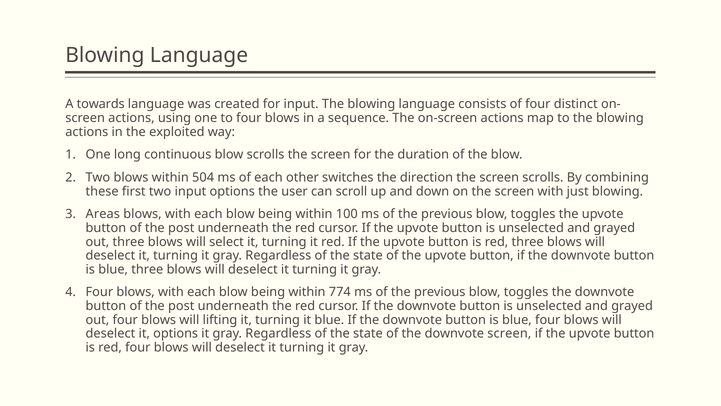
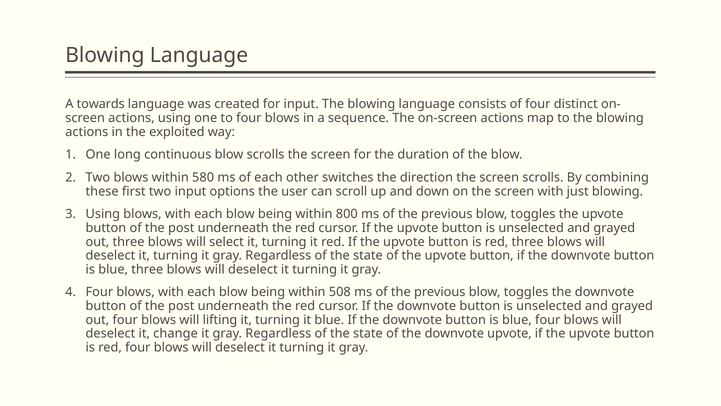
504: 504 -> 580
Areas at (103, 214): Areas -> Using
100: 100 -> 800
774: 774 -> 508
it options: options -> change
downvote screen: screen -> upvote
